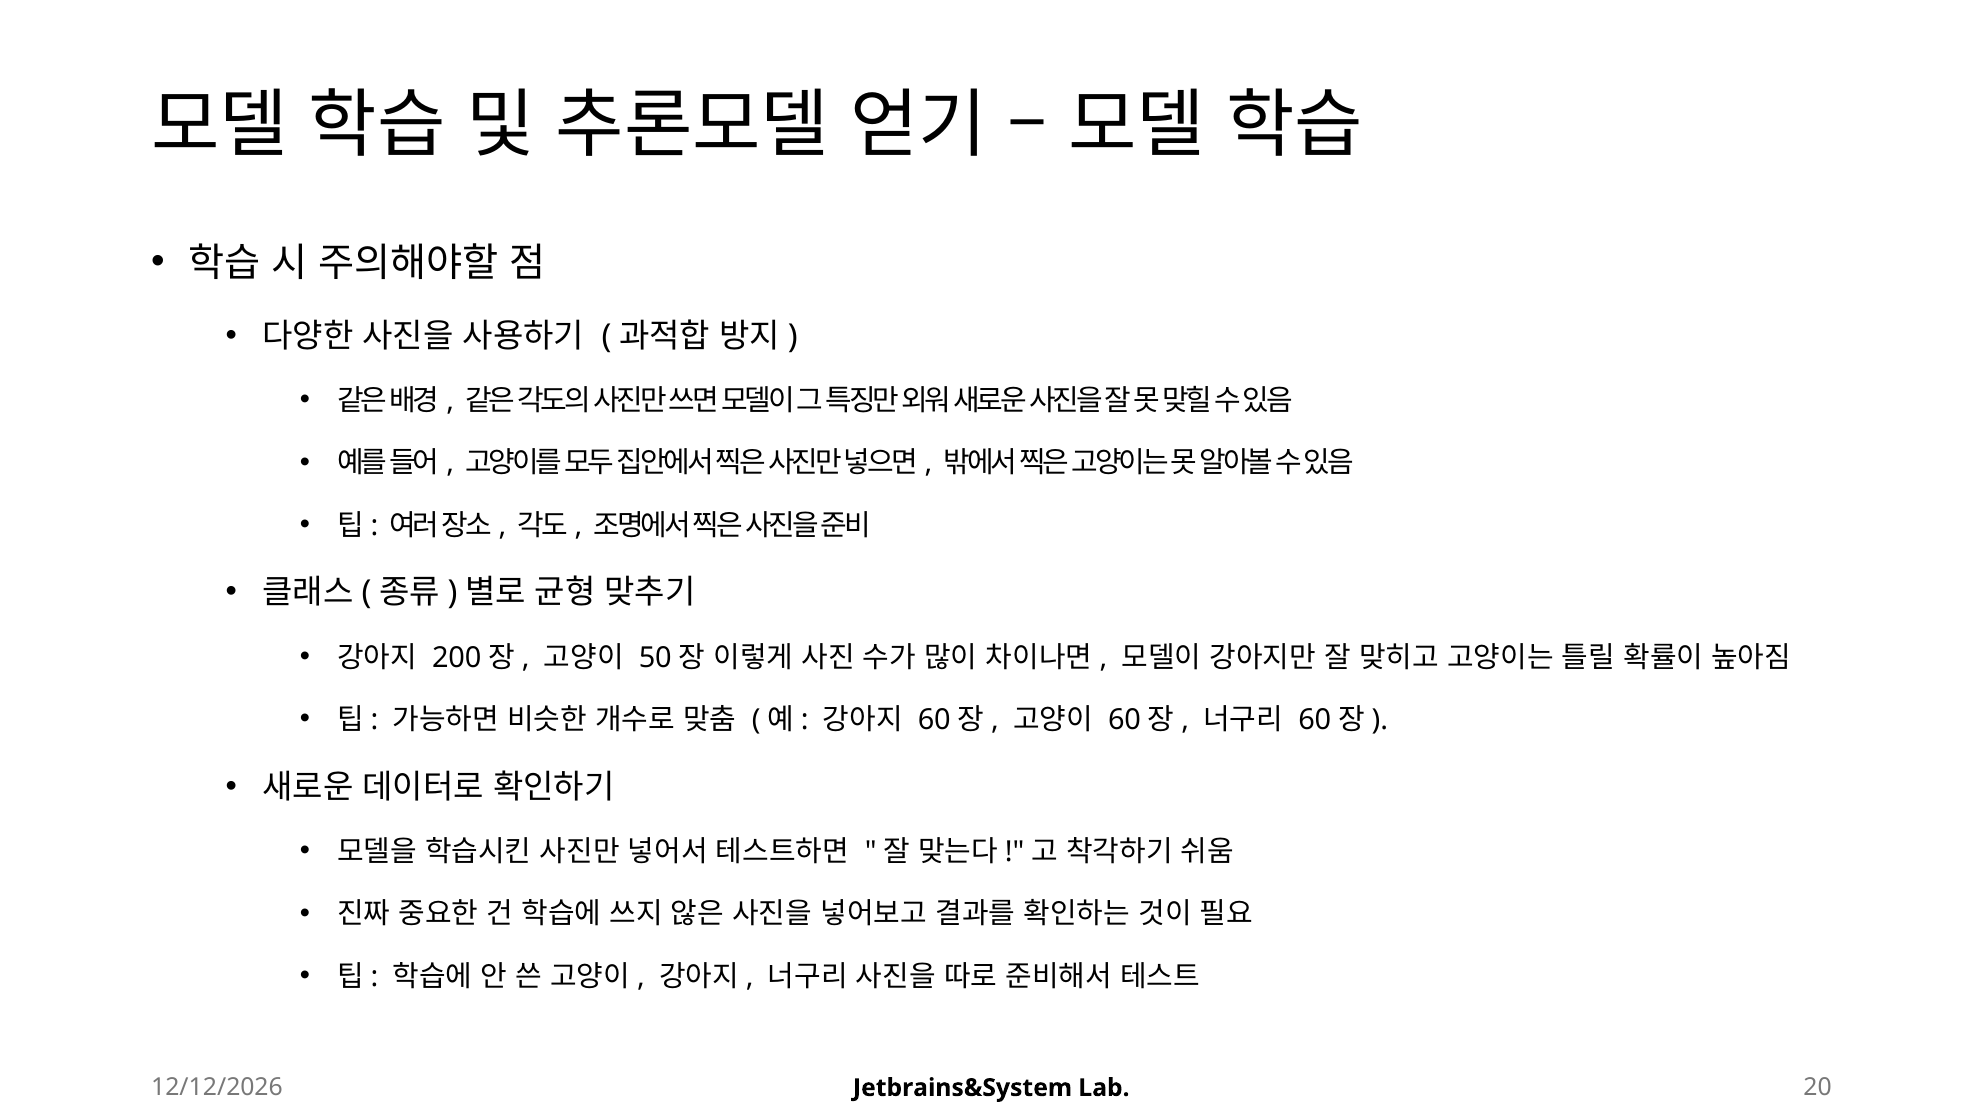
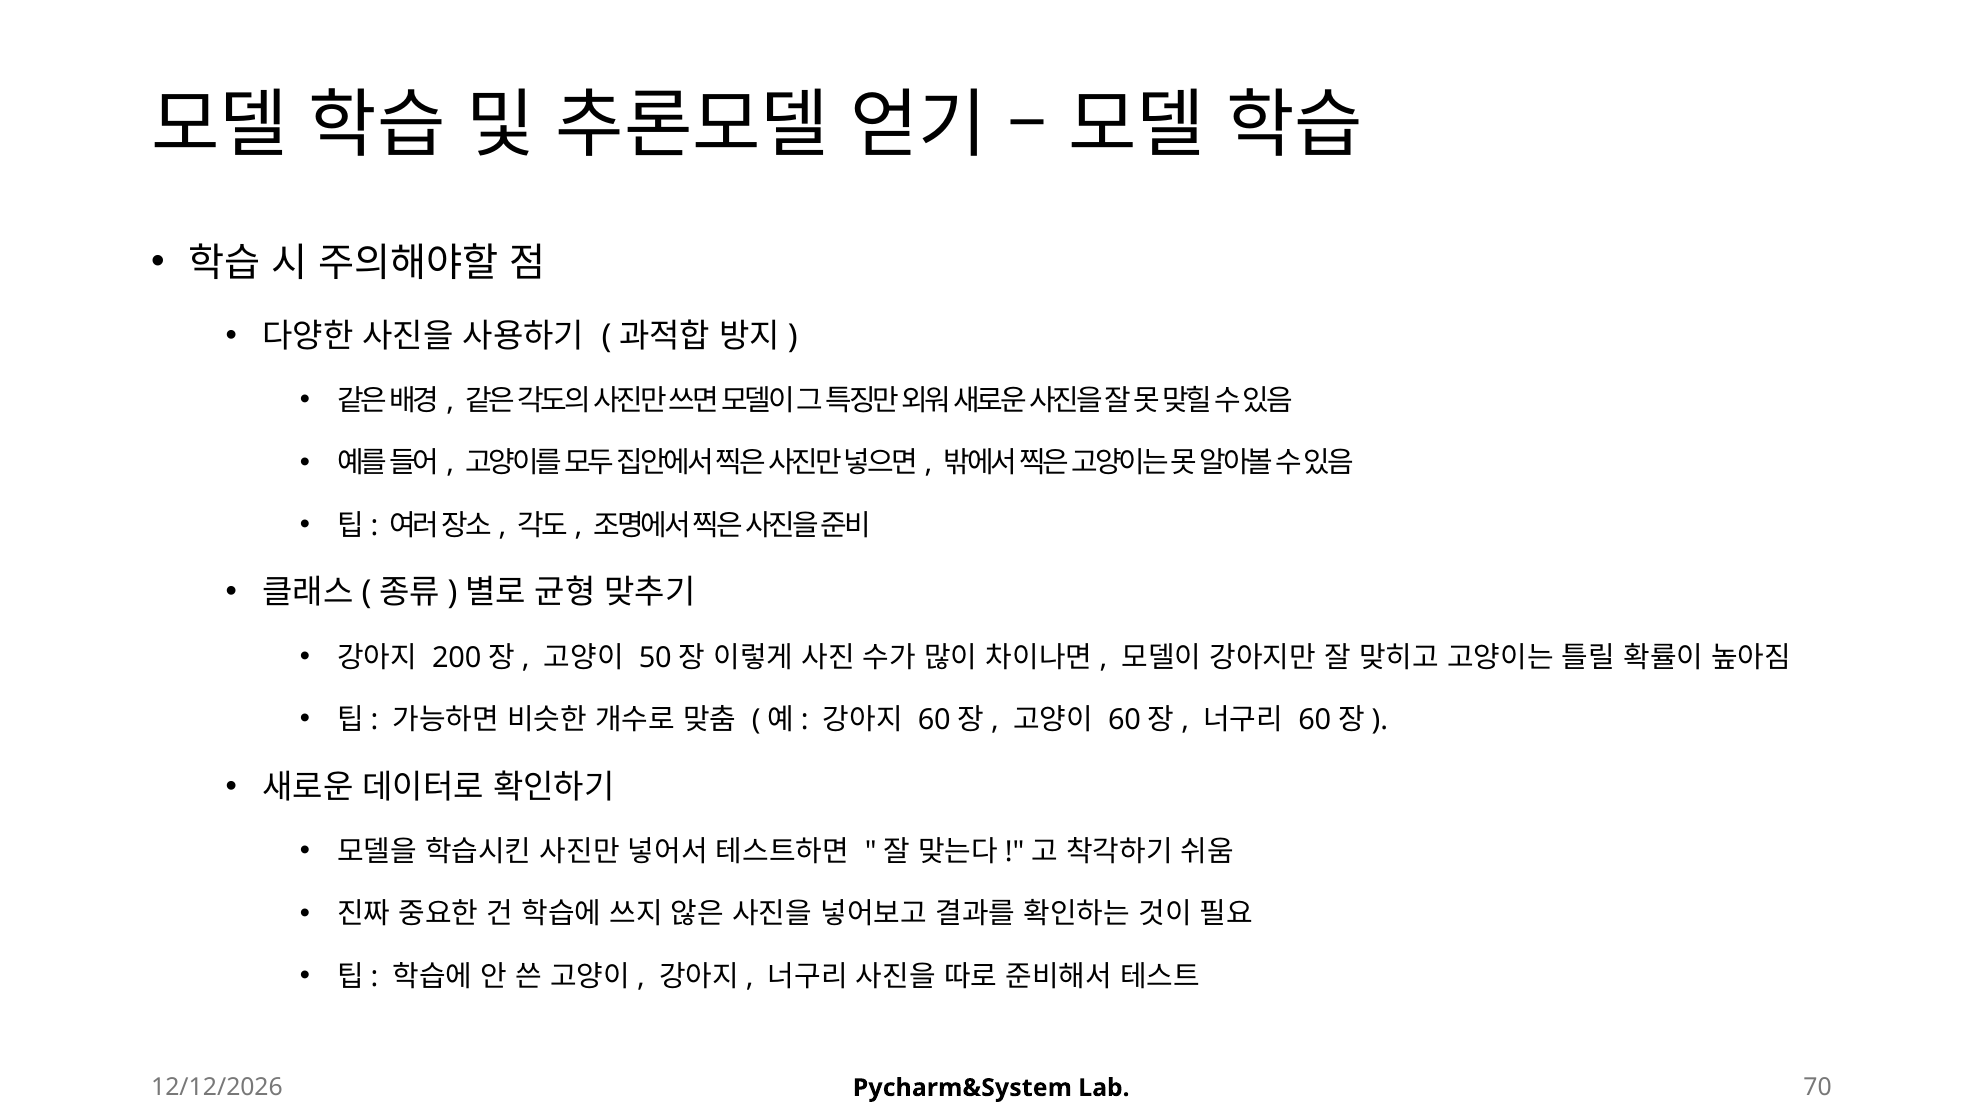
Jetbrains&System: Jetbrains&System -> Pycharm&System
20: 20 -> 70
